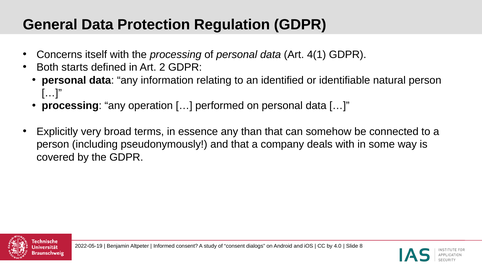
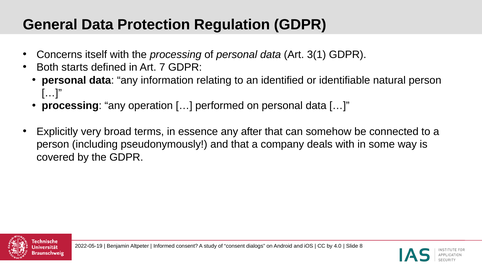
4(1: 4(1 -> 3(1
2: 2 -> 7
than: than -> after
